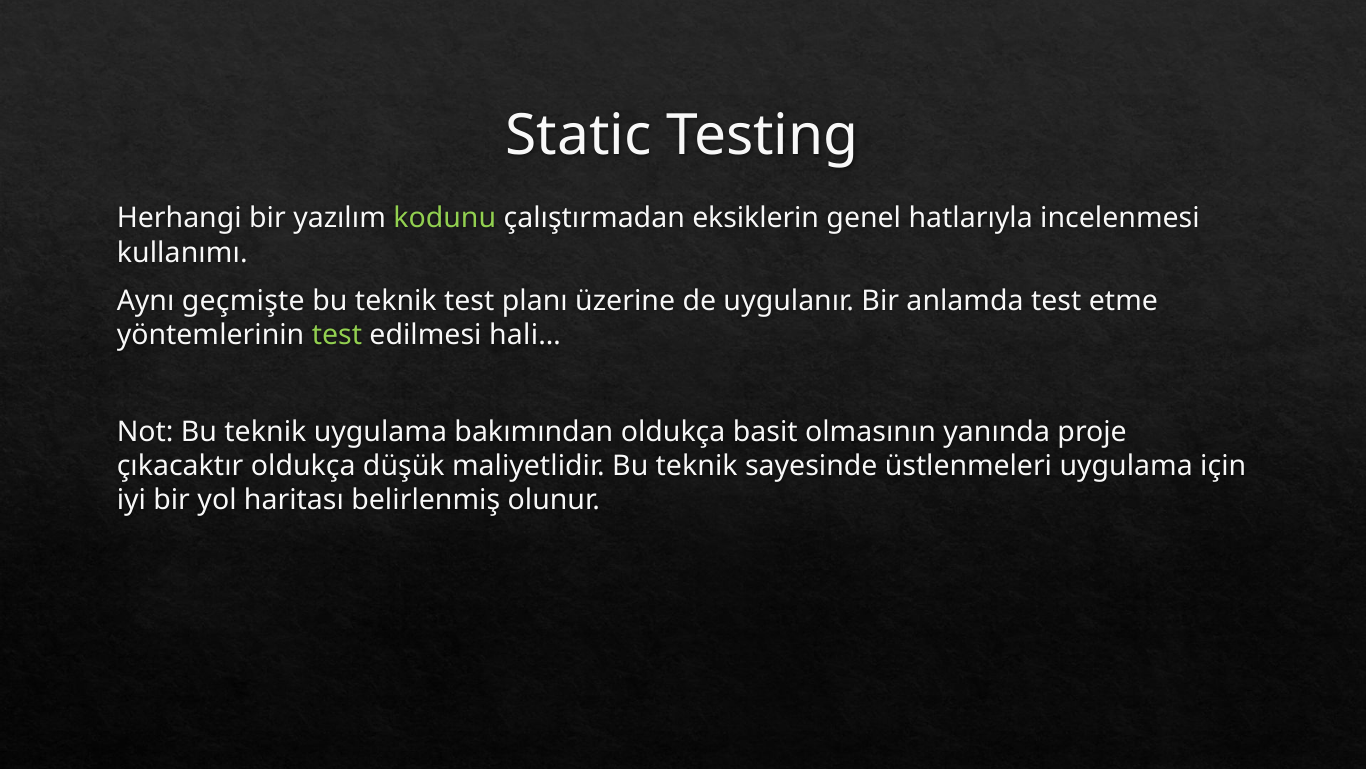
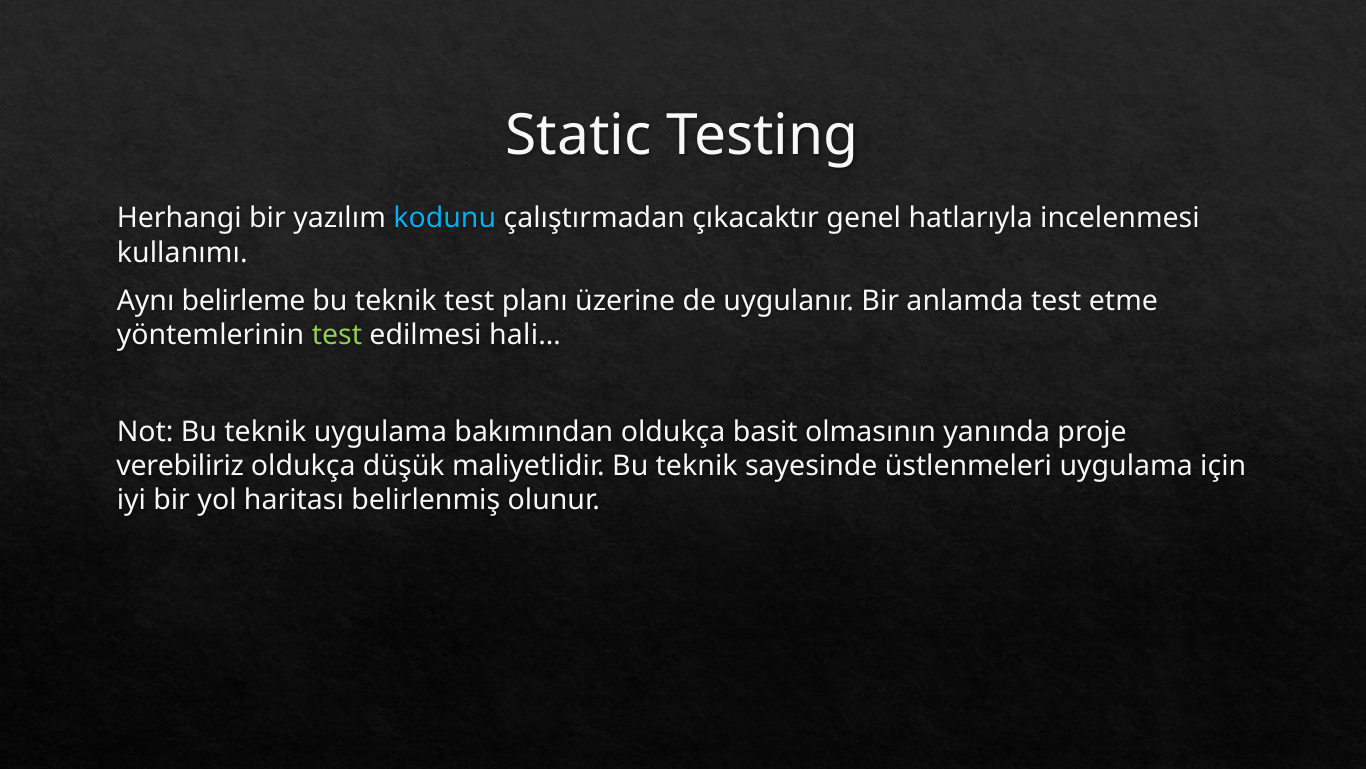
kodunu colour: light green -> light blue
eksiklerin: eksiklerin -> çıkacaktır
geçmişte: geçmişte -> belirleme
çıkacaktır: çıkacaktır -> verebiliriz
